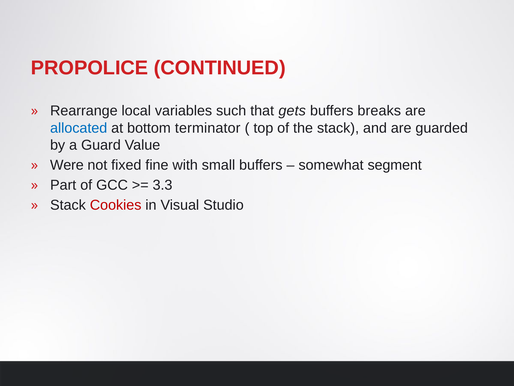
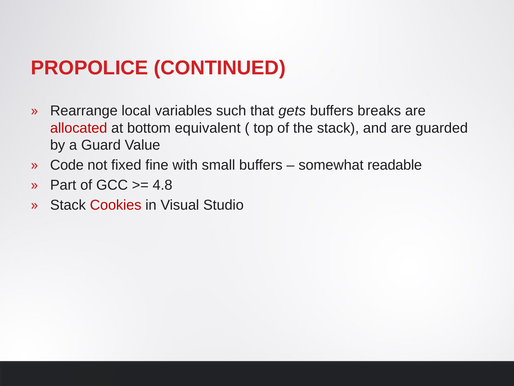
allocated colour: blue -> red
terminator: terminator -> equivalent
Were: Were -> Code
segment: segment -> readable
3.3: 3.3 -> 4.8
